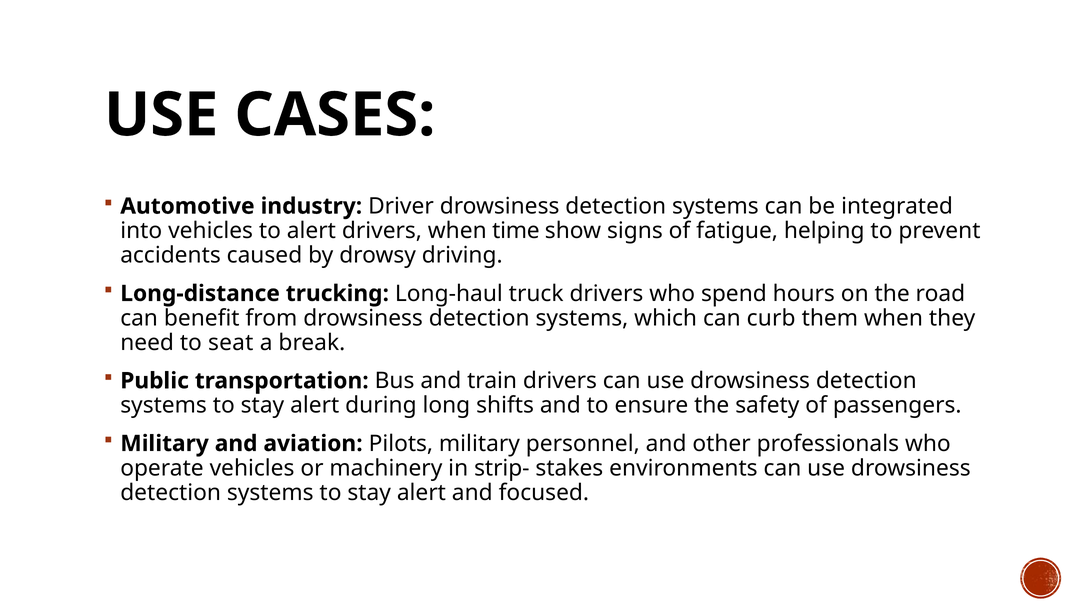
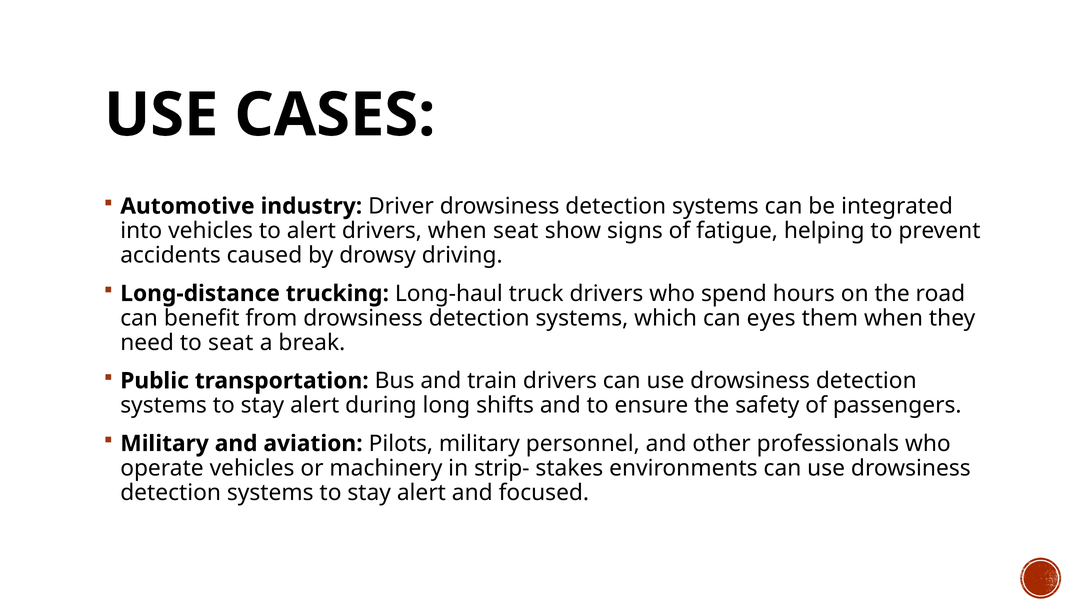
when time: time -> seat
curb: curb -> eyes
